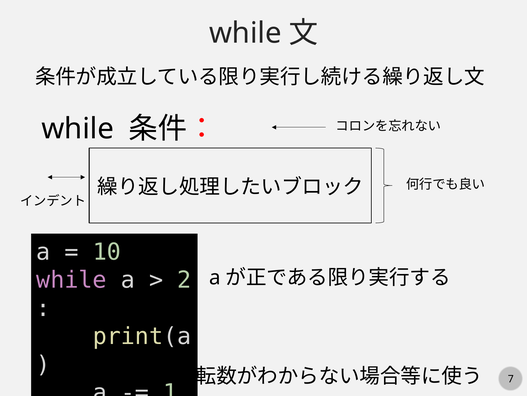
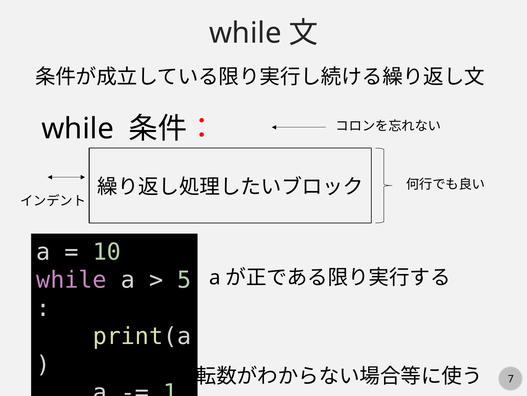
2: 2 -> 5
